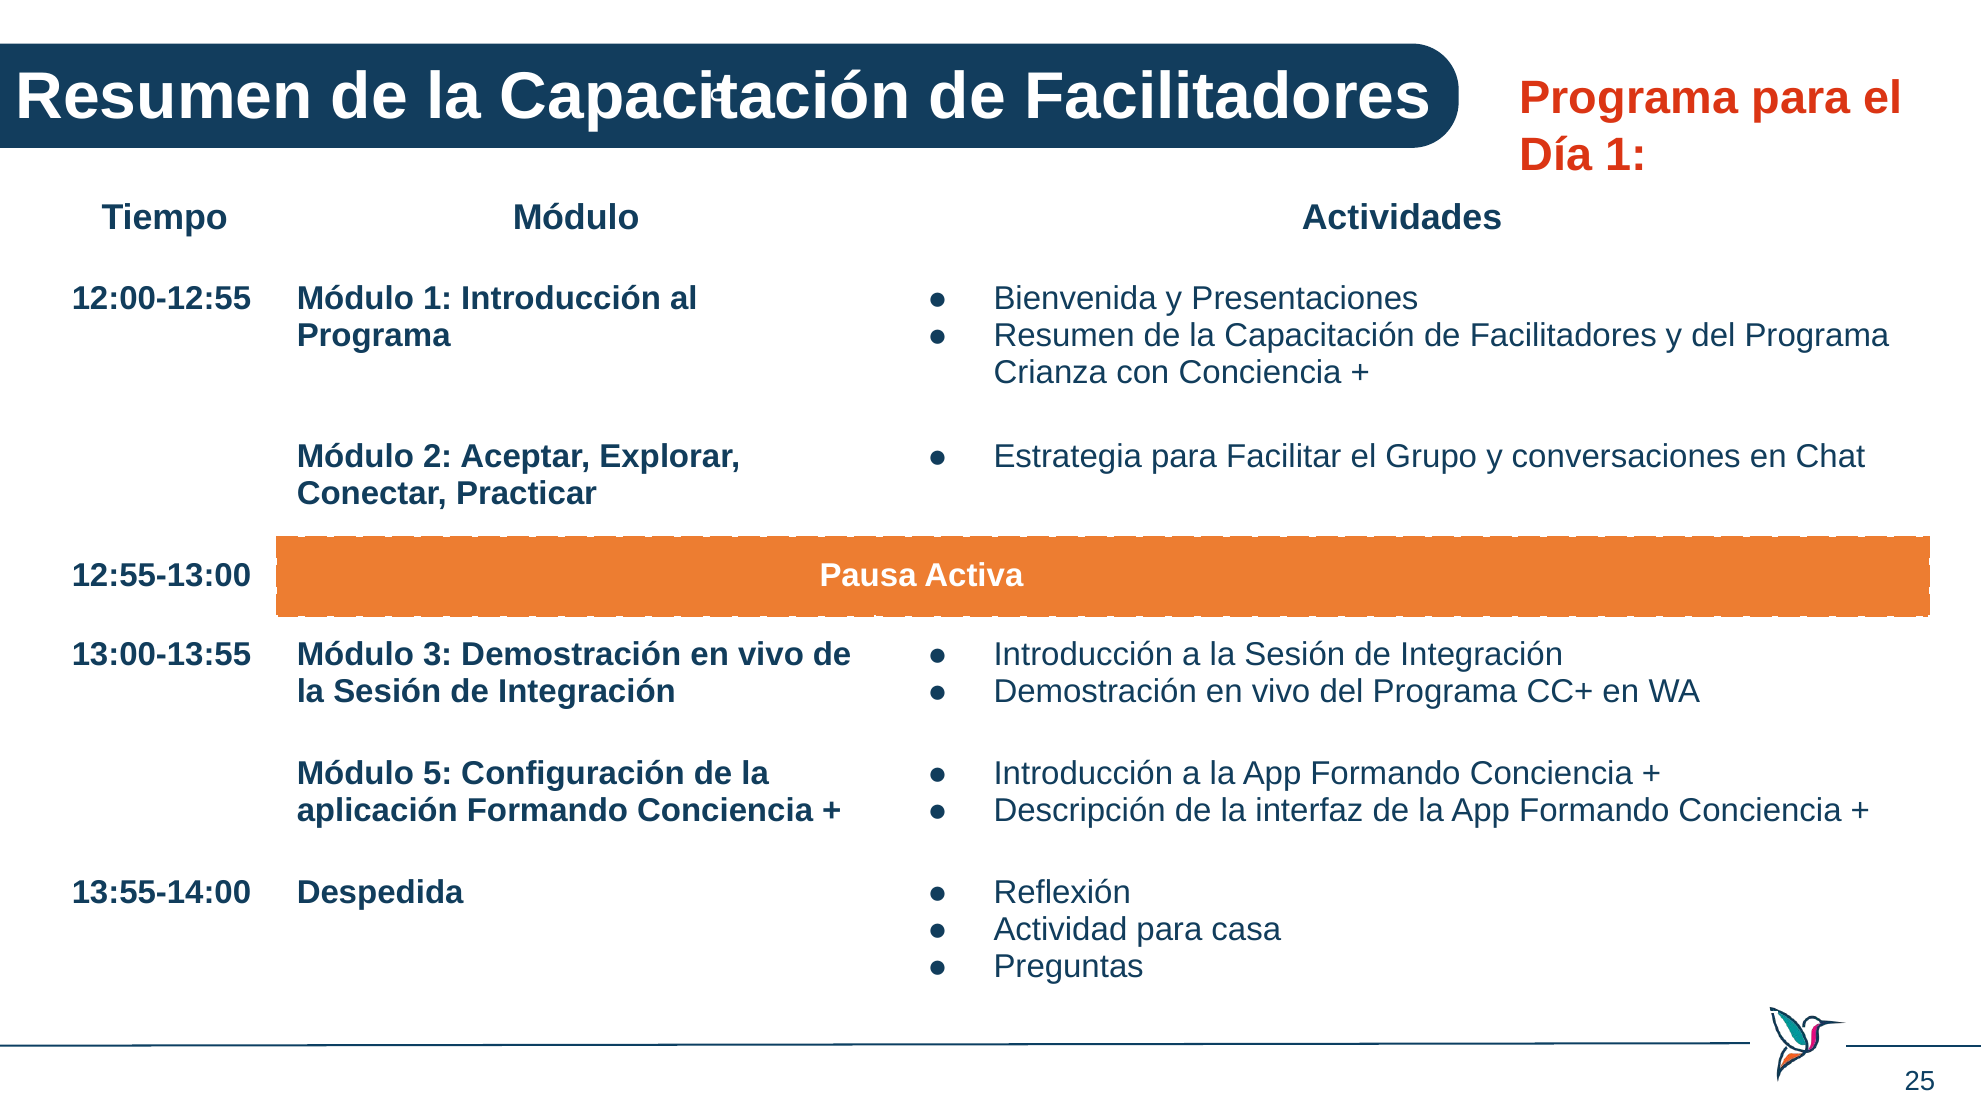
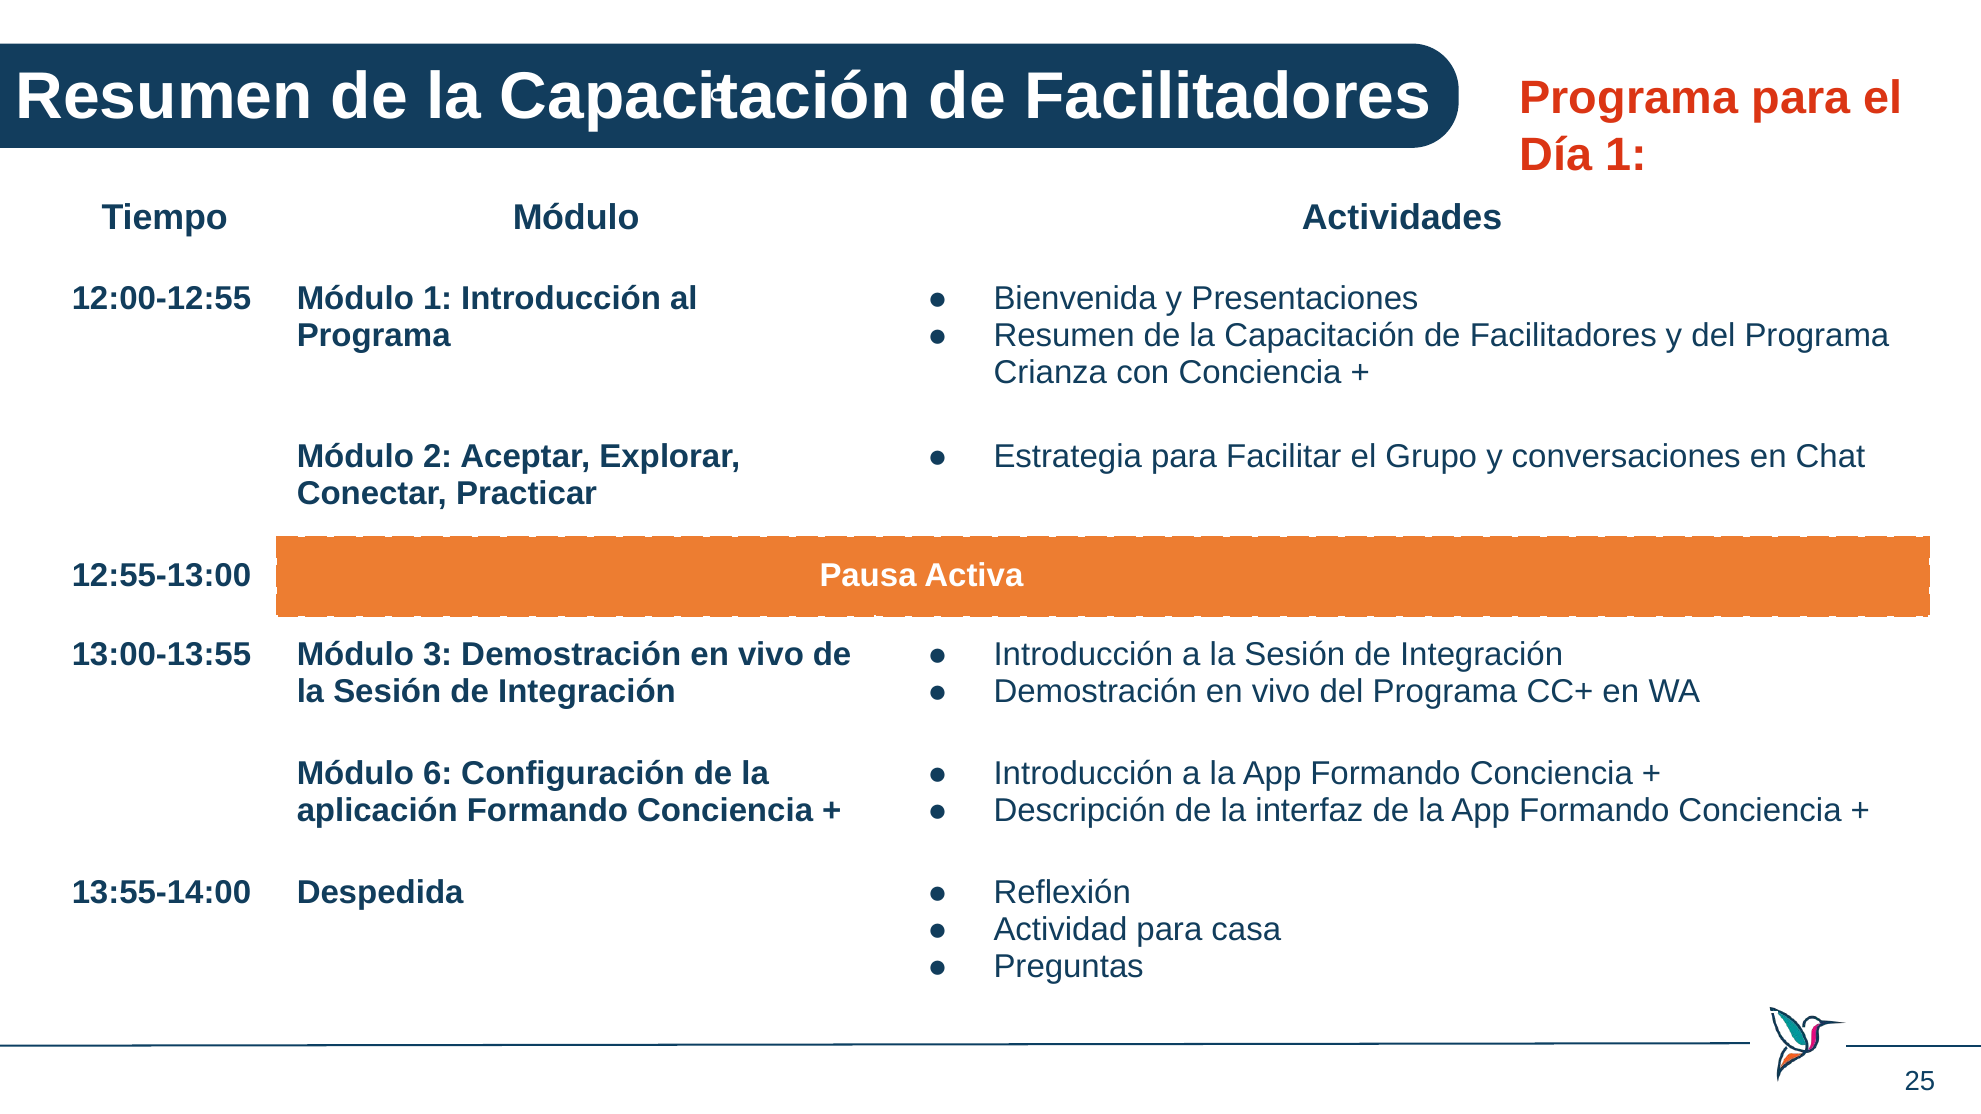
5: 5 -> 6
